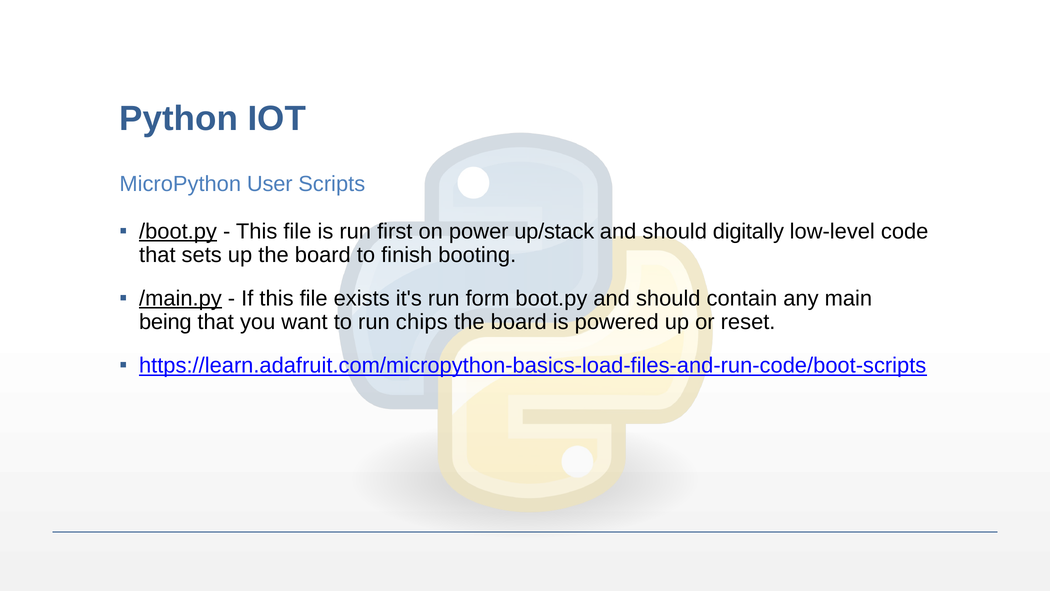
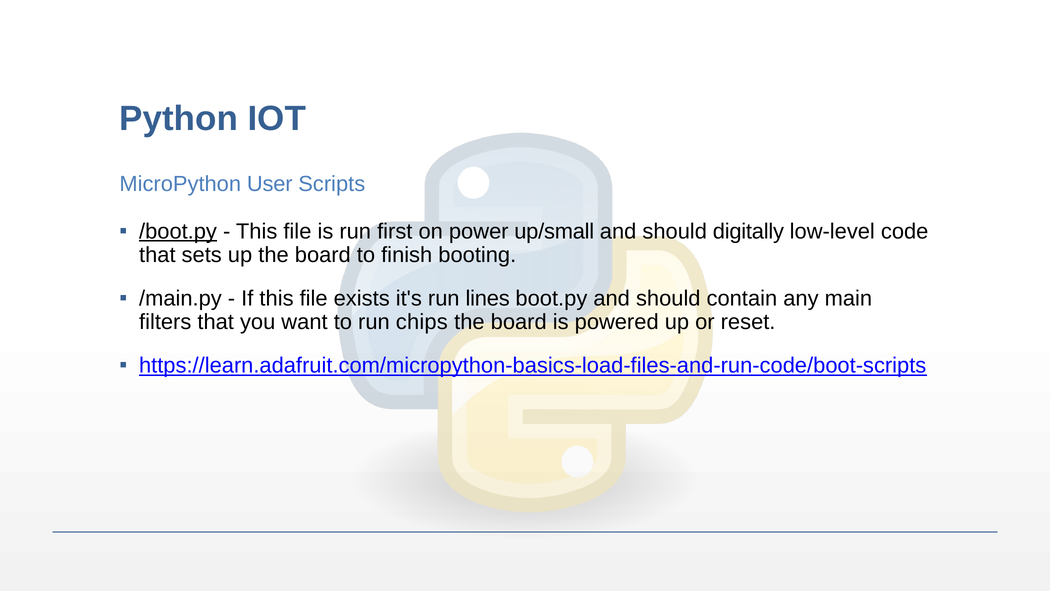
up/stack: up/stack -> up/small
/main.py underline: present -> none
form: form -> lines
being: being -> filters
